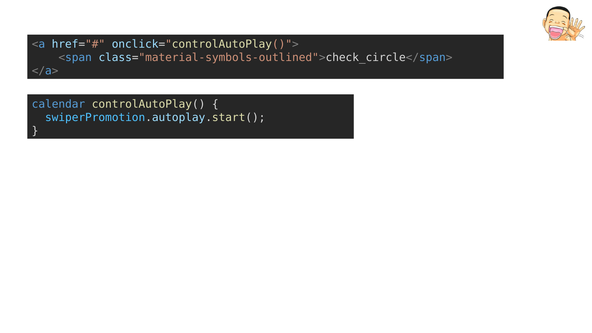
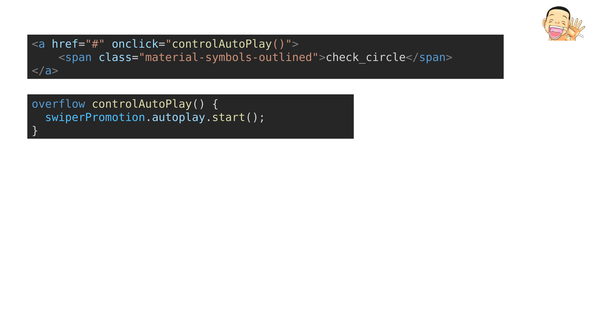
calendar: calendar -> overflow
